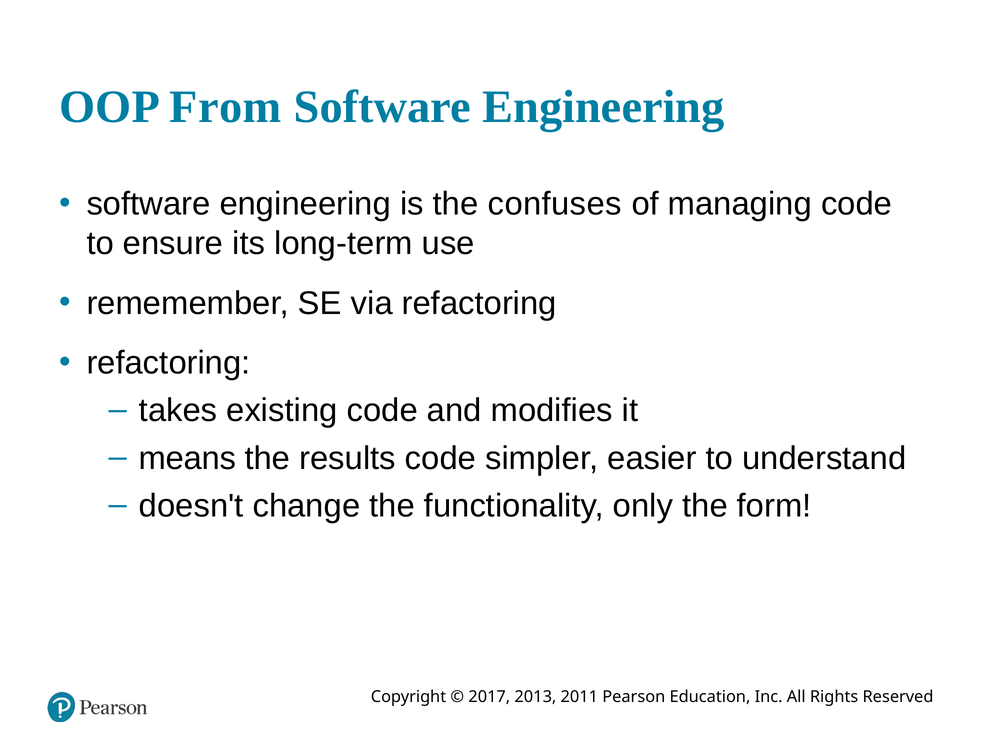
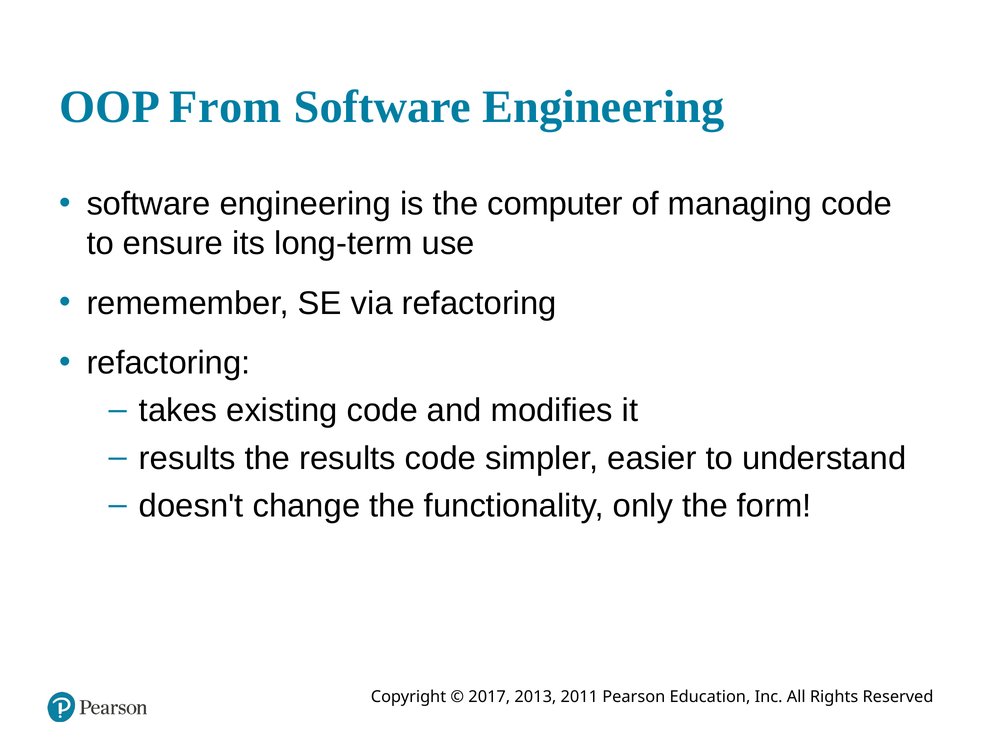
confuses: confuses -> computer
means at (187, 458): means -> results
